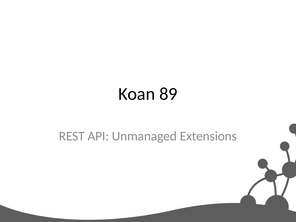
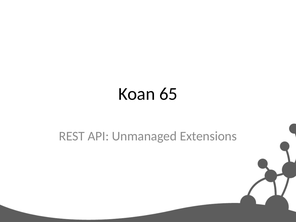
89: 89 -> 65
